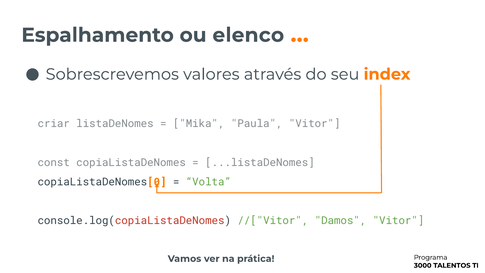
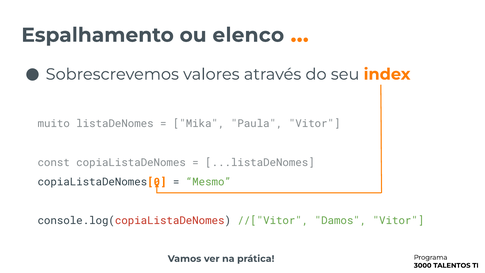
criar: criar -> muito
Volta: Volta -> Mesmo
